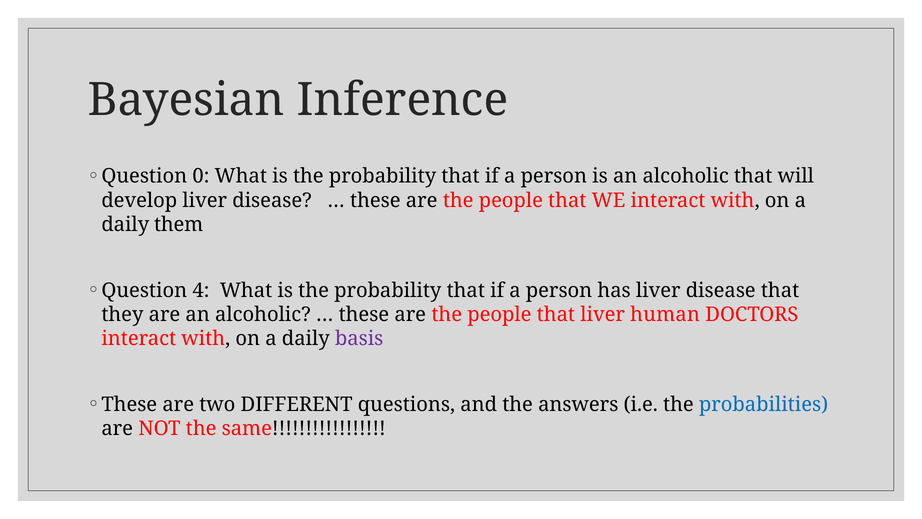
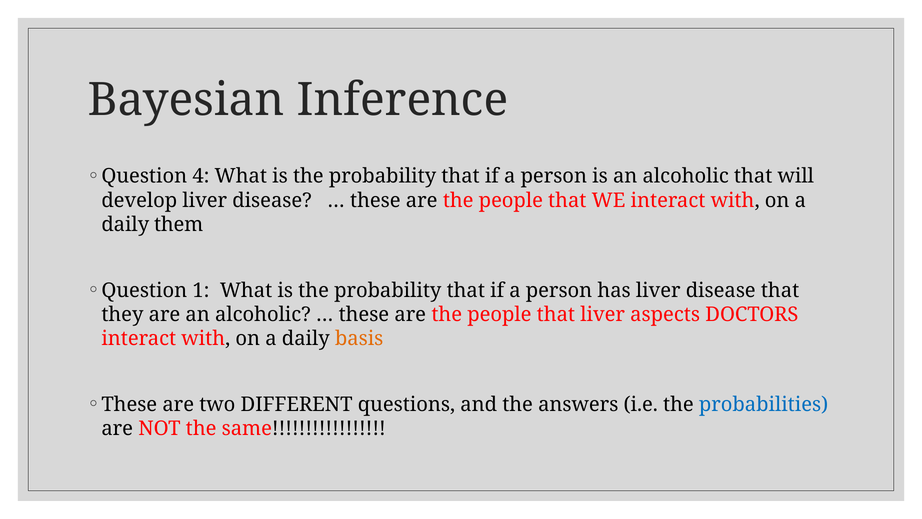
0: 0 -> 4
4: 4 -> 1
human: human -> aspects
basis colour: purple -> orange
